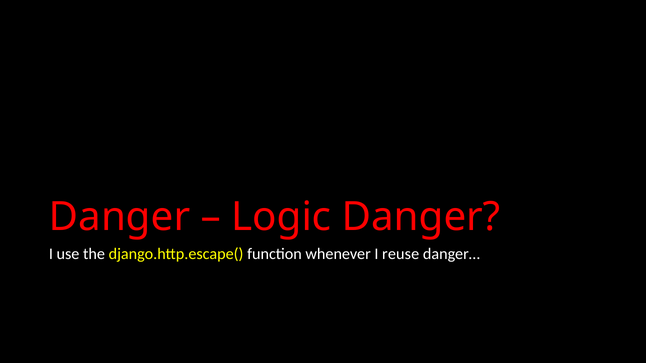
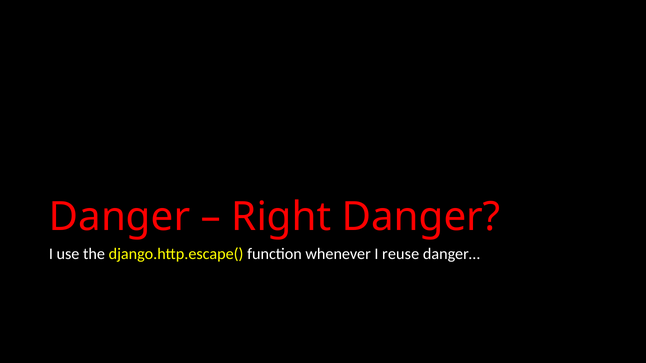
Logic: Logic -> Right
